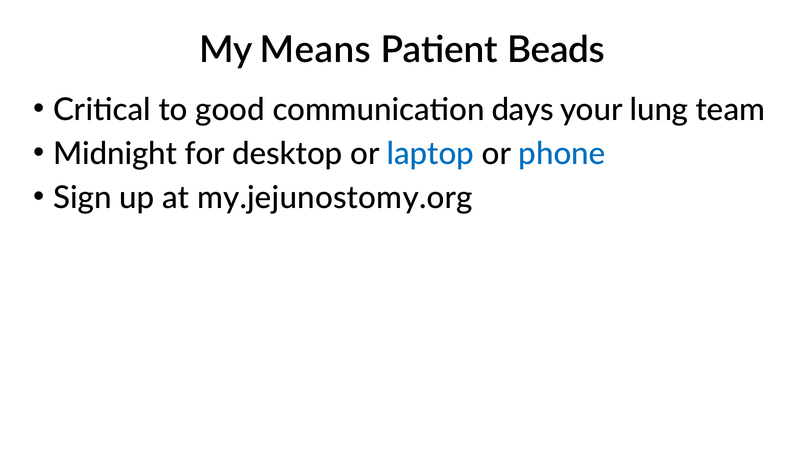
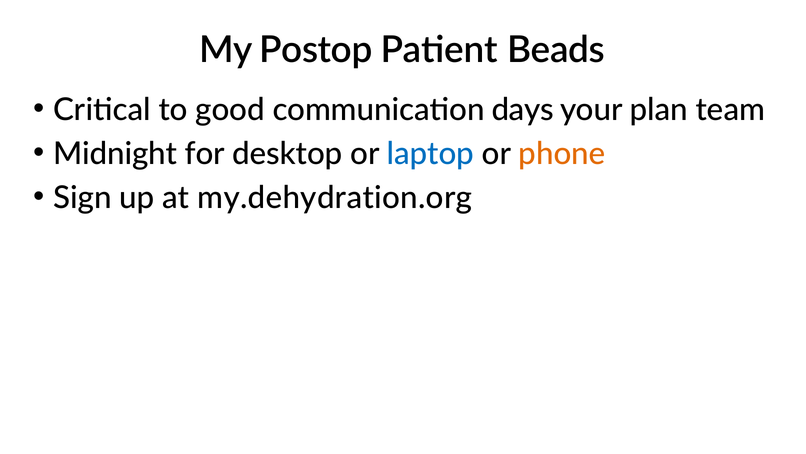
Means: Means -> Postop
lung: lung -> plan
phone colour: blue -> orange
my.jejunostomy.org: my.jejunostomy.org -> my.dehydration.org
